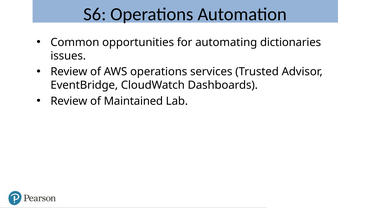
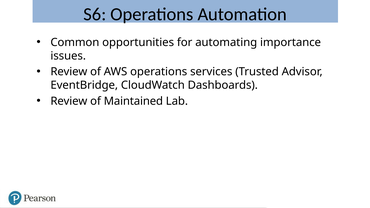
dictionaries: dictionaries -> importance
